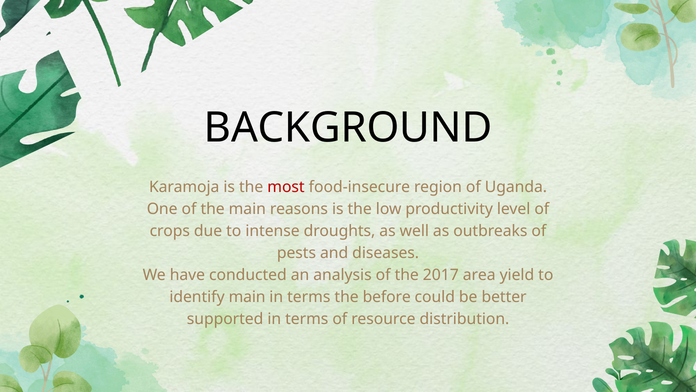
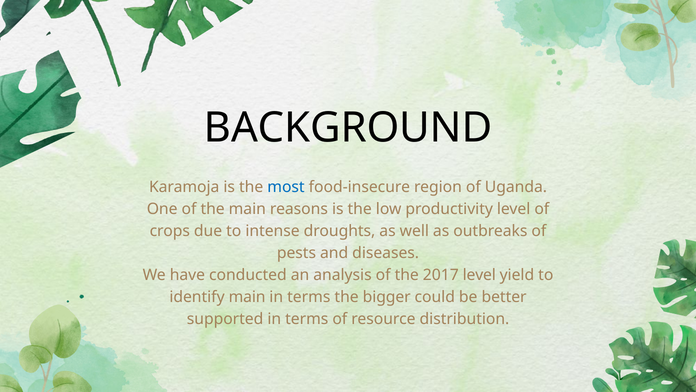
most colour: red -> blue
2017 area: area -> level
before: before -> bigger
